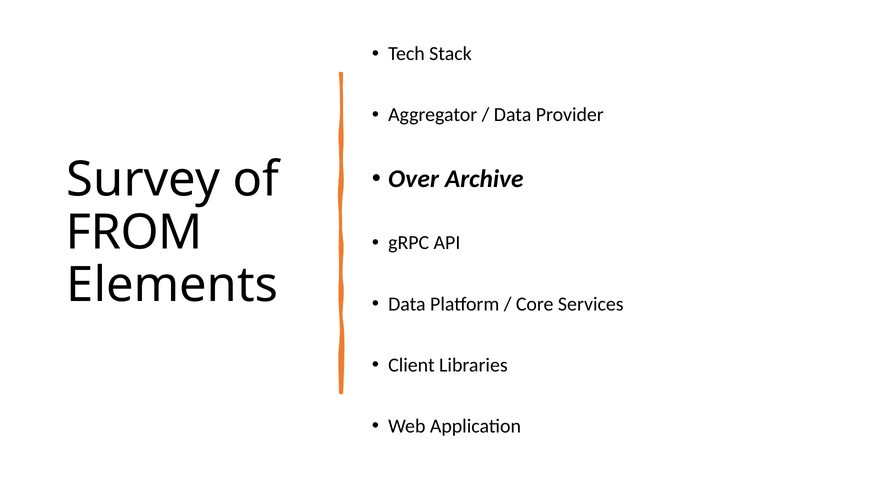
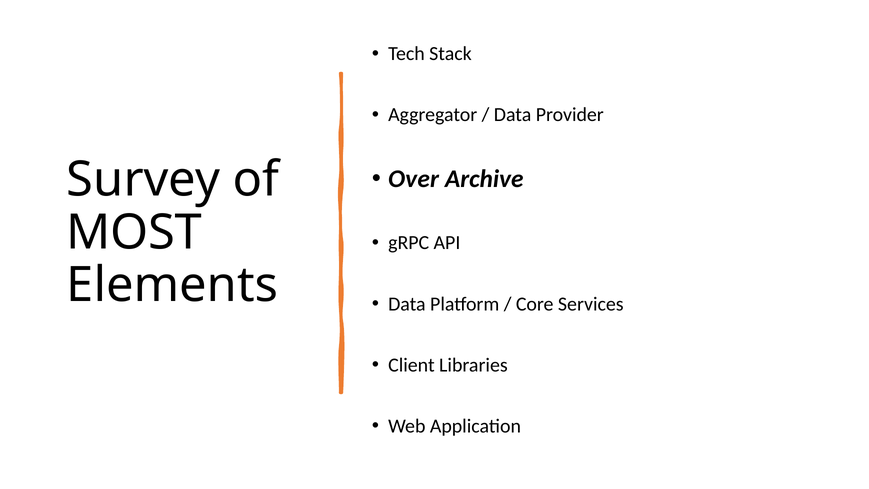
FROM: FROM -> MOST
